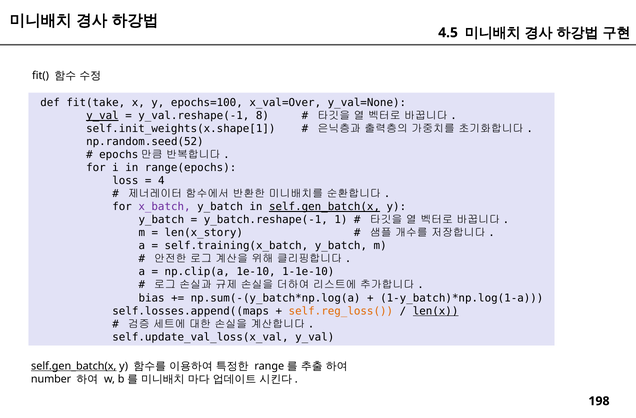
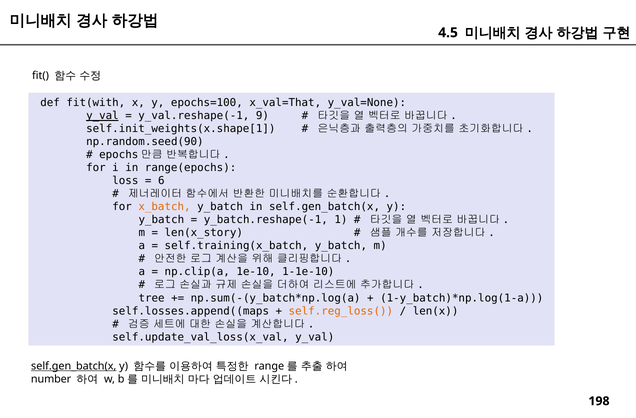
fit(take: fit(take -> fit(with
x_val=Over: x_val=Over -> x_val=That
8: 8 -> 9
np.random.seed(52: np.random.seed(52 -> np.random.seed(90
4: 4 -> 6
x_batch colour: purple -> orange
self.gen_batch(x at (325, 207) underline: present -> none
bias: bias -> tree
len(x underline: present -> none
